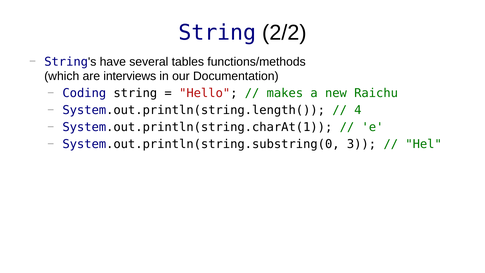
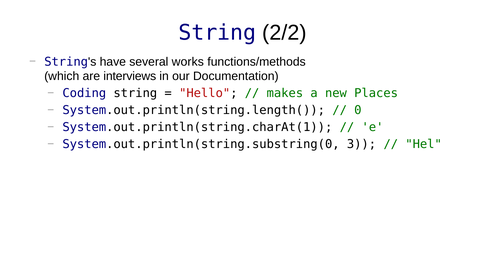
tables: tables -> works
Raichu: Raichu -> Places
4: 4 -> 0
